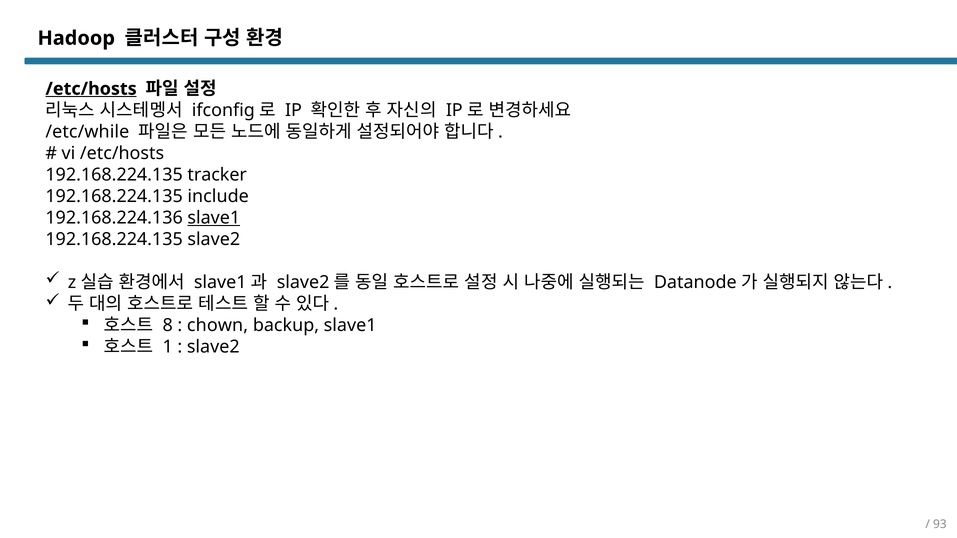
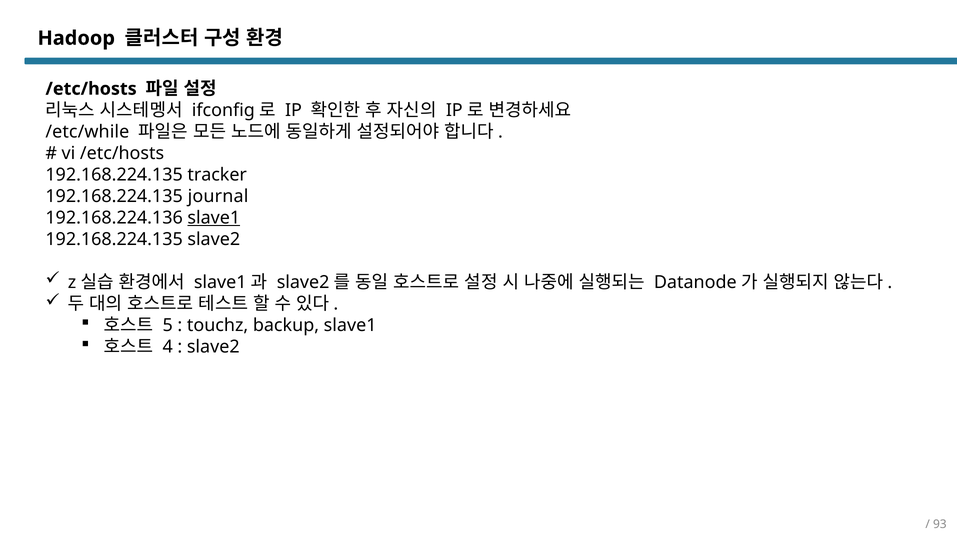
/etc/hosts at (91, 89) underline: present -> none
include: include -> journal
8: 8 -> 5
chown: chown -> touchz
1: 1 -> 4
